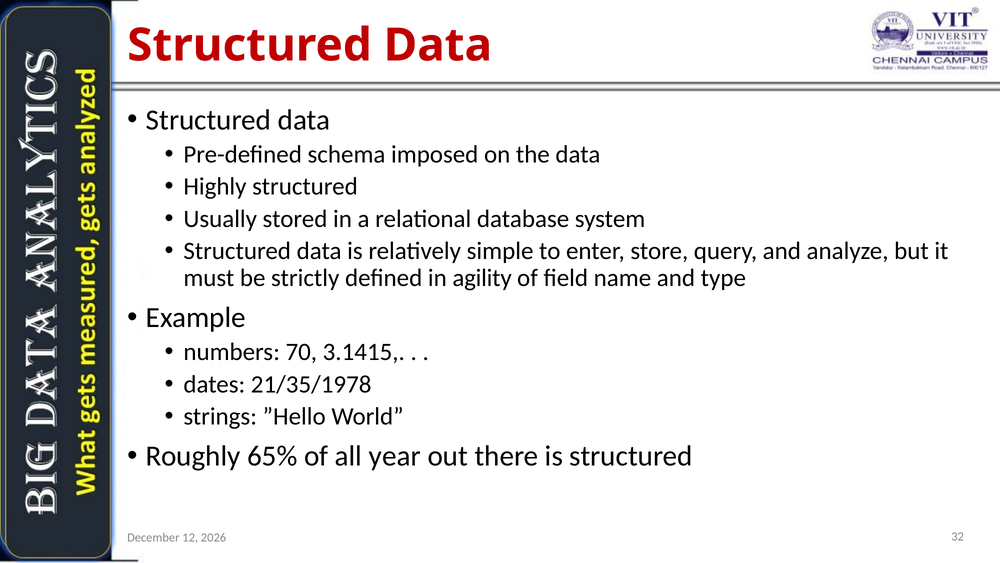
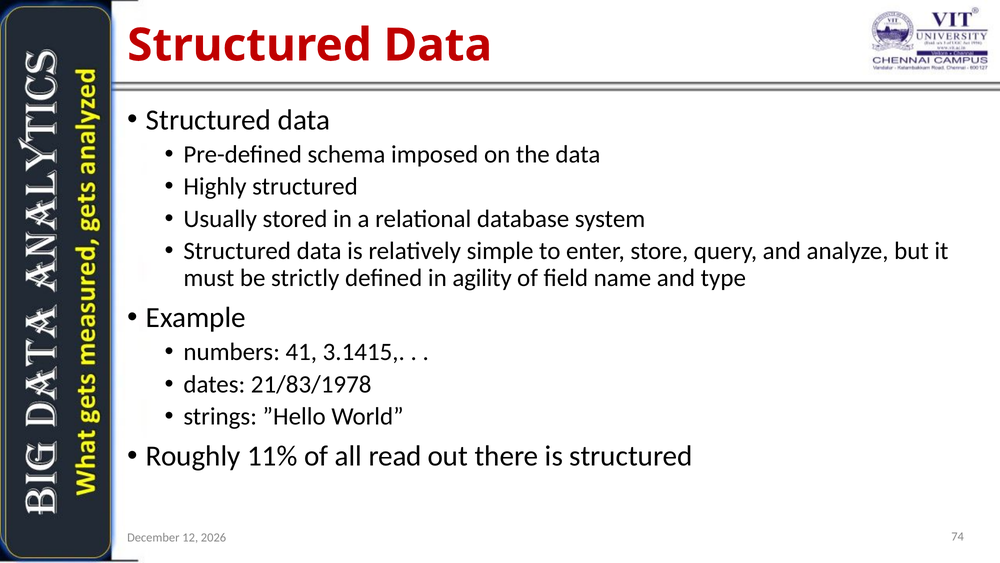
70: 70 -> 41
21/35/1978: 21/35/1978 -> 21/83/1978
65%: 65% -> 11%
year: year -> read
32: 32 -> 74
